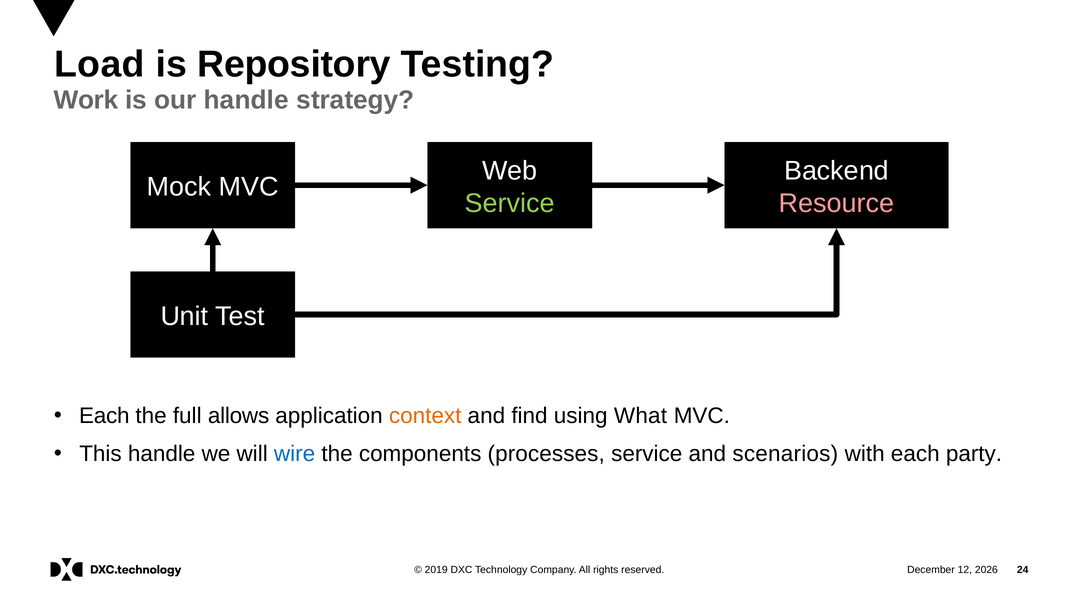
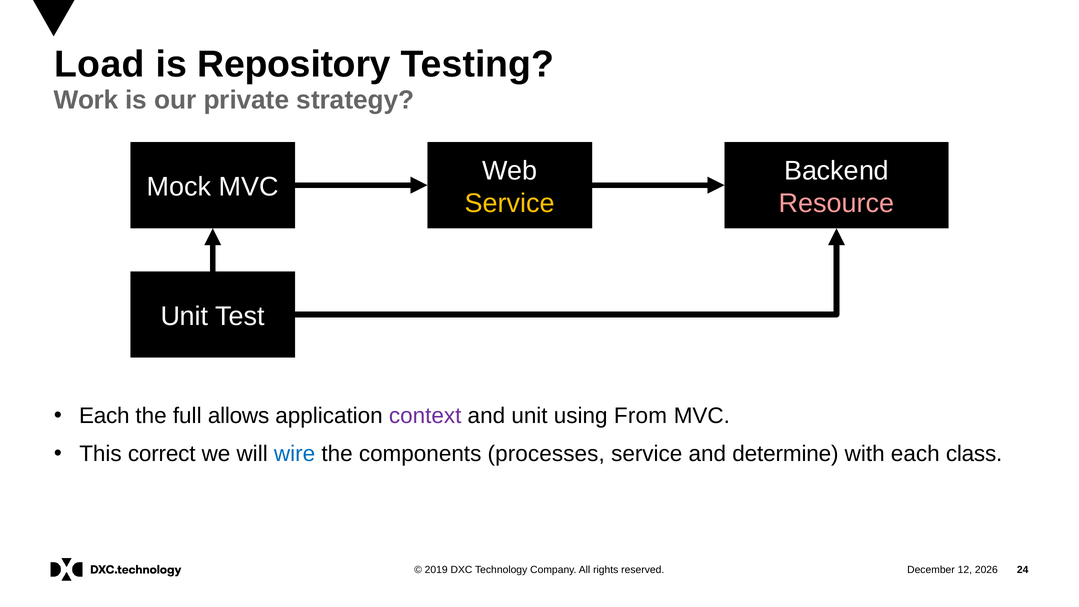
our handle: handle -> private
Service at (510, 203) colour: light green -> yellow
context colour: orange -> purple
and find: find -> unit
What: What -> From
This handle: handle -> correct
scenarios: scenarios -> determine
party: party -> class
